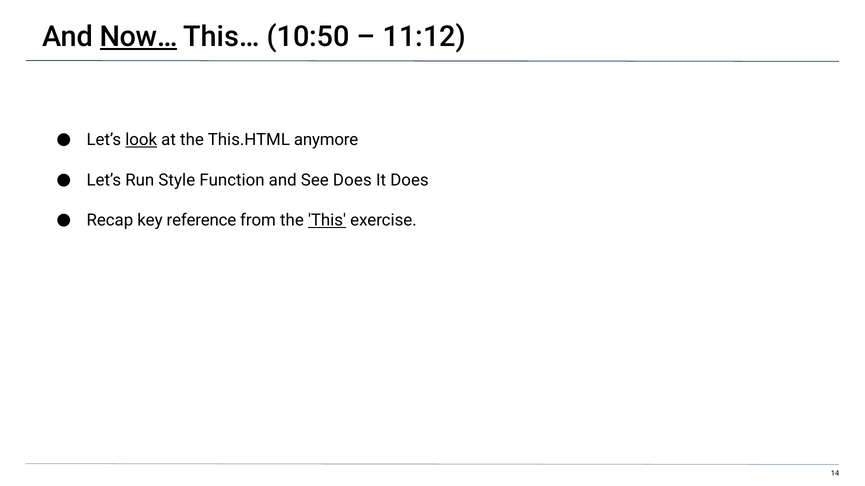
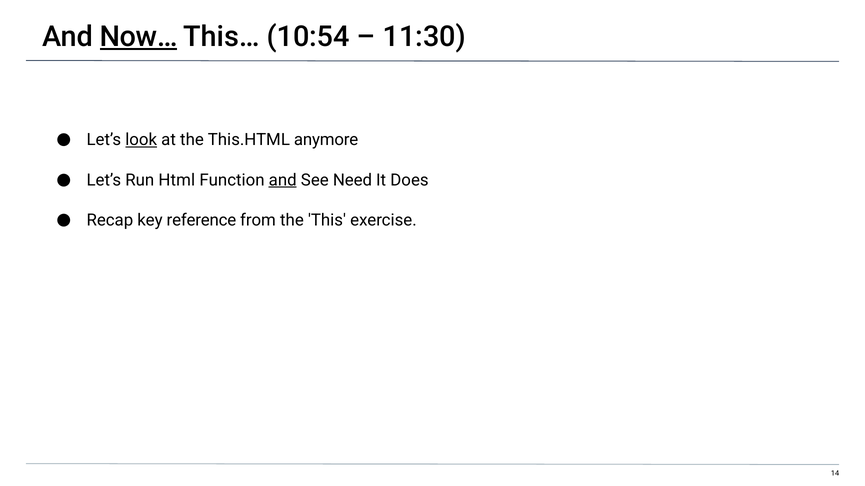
10:50: 10:50 -> 10:54
11:12: 11:12 -> 11:30
Style: Style -> Html
and at (283, 180) underline: none -> present
See Does: Does -> Need
This underline: present -> none
